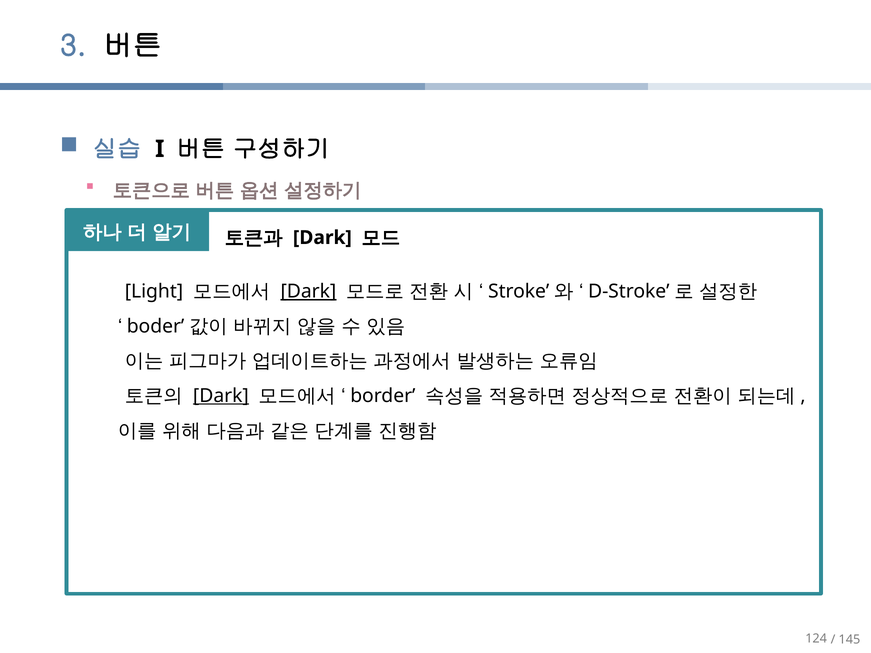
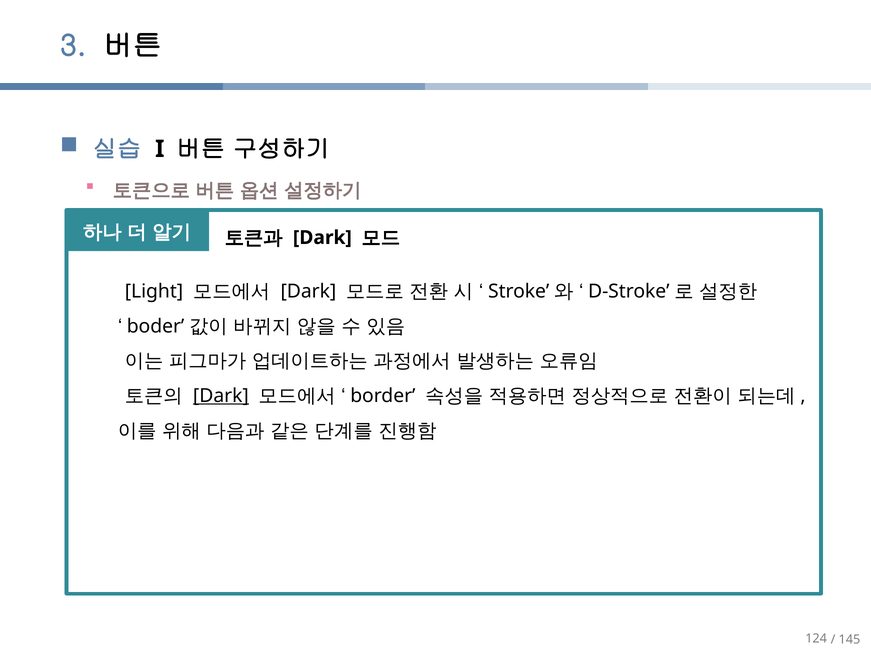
Dark at (308, 292) underline: present -> none
